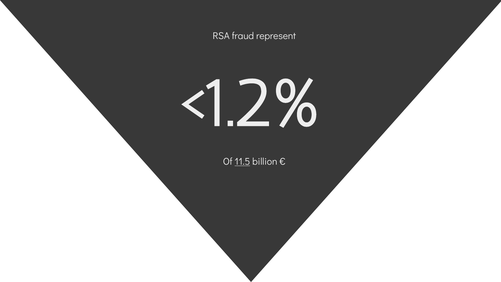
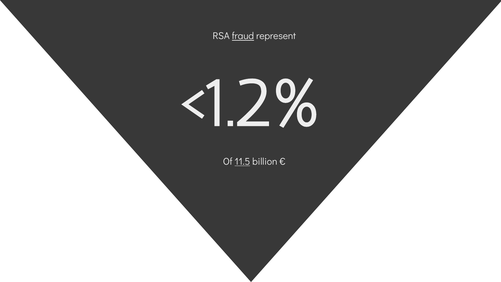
fraud underline: none -> present
